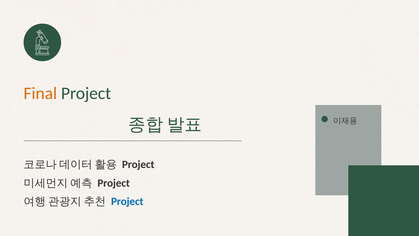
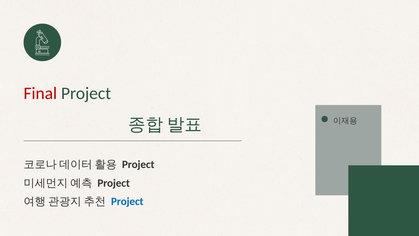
Final colour: orange -> red
